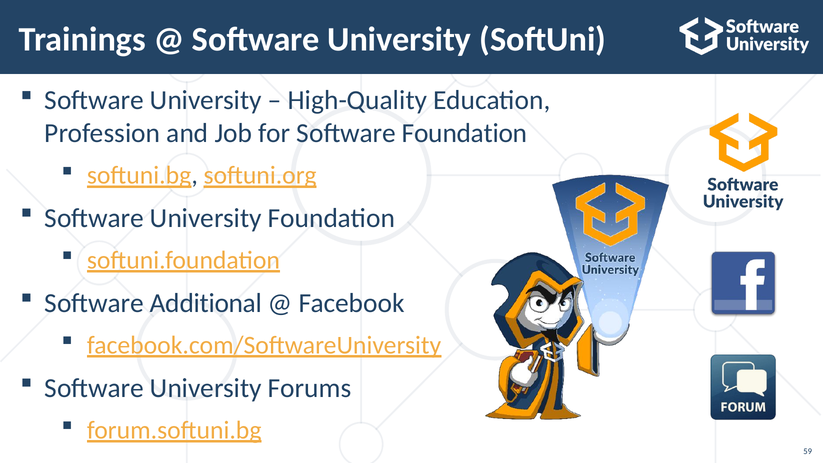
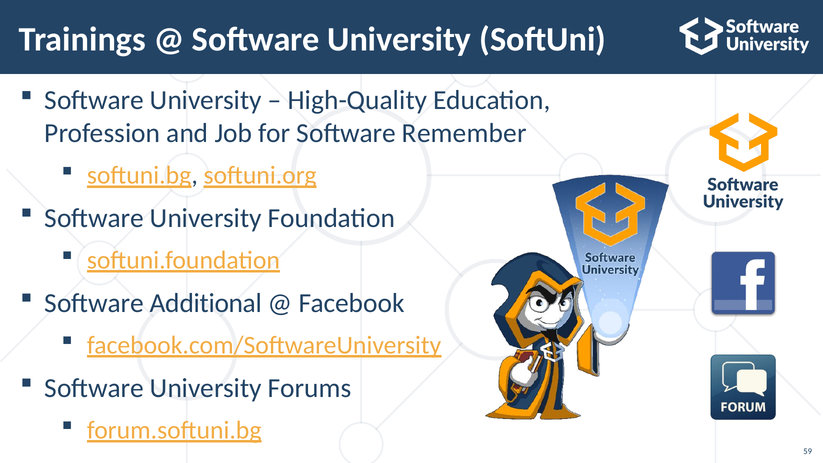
Software Foundation: Foundation -> Remember
